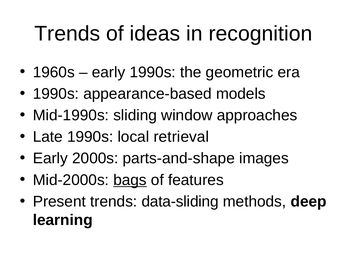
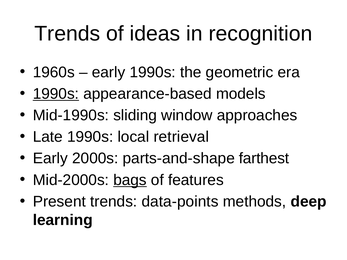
1990s at (56, 94) underline: none -> present
images: images -> farthest
data-sliding: data-sliding -> data-points
